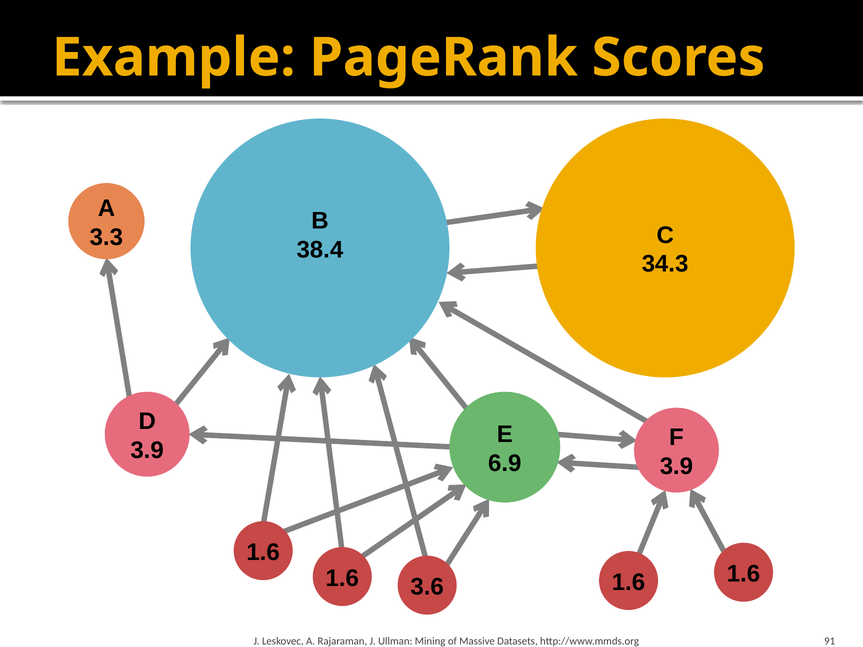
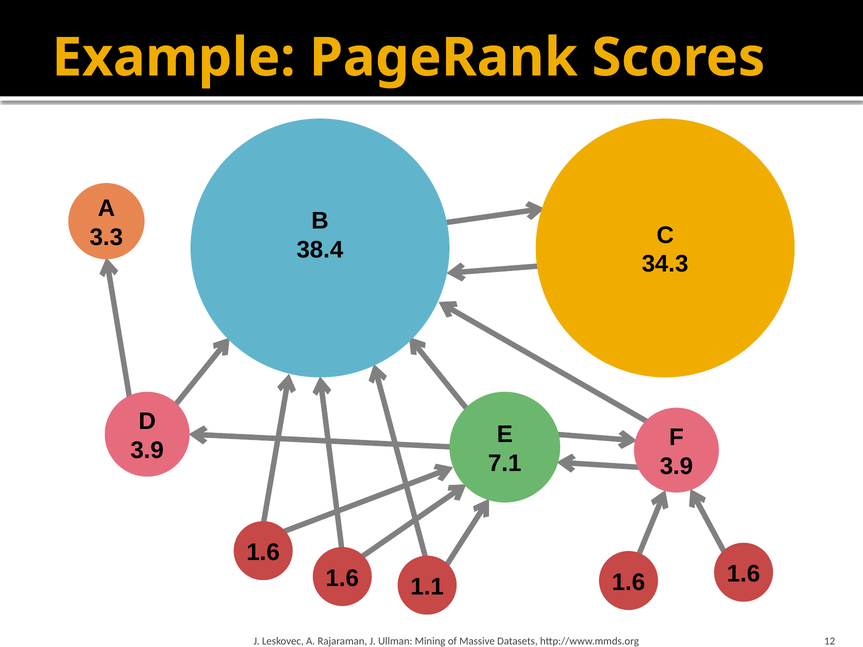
6.9: 6.9 -> 7.1
3.6: 3.6 -> 1.1
91: 91 -> 12
